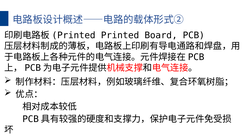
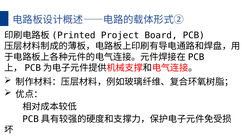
Printed: Printed -> Project
